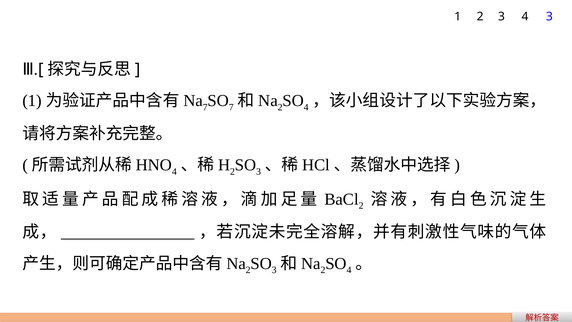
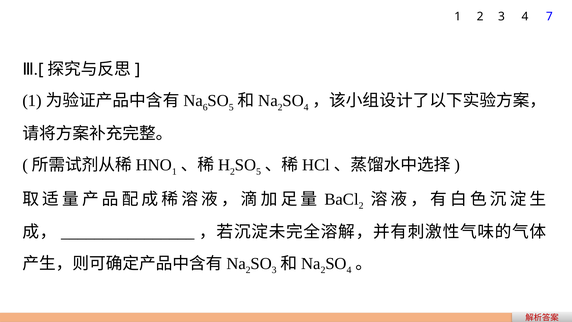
4 3: 3 -> 7
7 at (205, 107): 7 -> 6
7 at (231, 107): 7 -> 5
4 at (174, 171): 4 -> 1
3 at (259, 171): 3 -> 5
